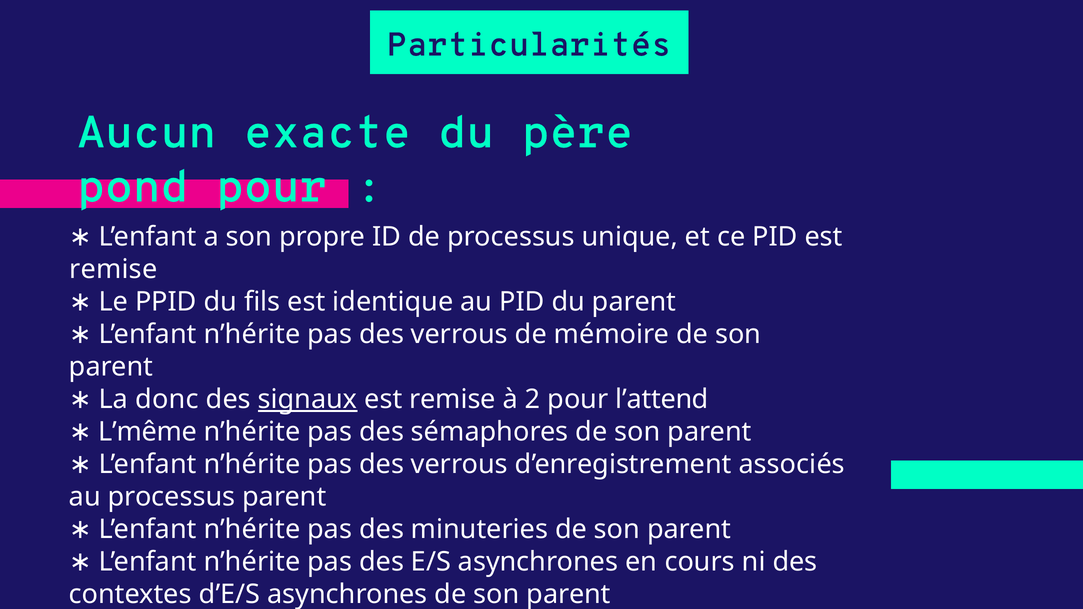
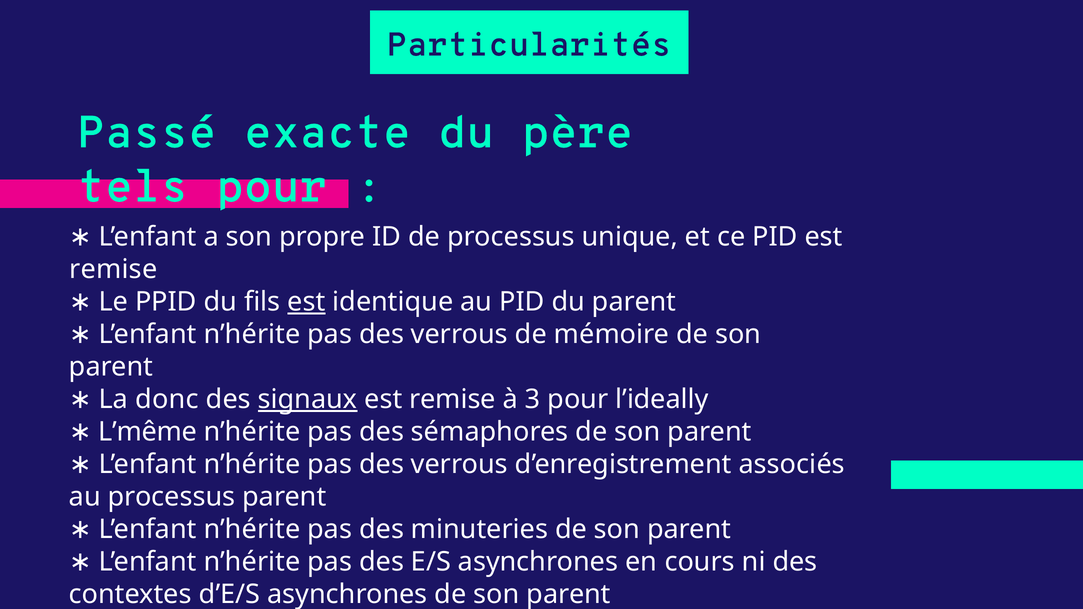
Aucun: Aucun -> Passé
pond: pond -> tels
est at (306, 302) underline: none -> present
2: 2 -> 3
l’attend: l’attend -> l’ideally
